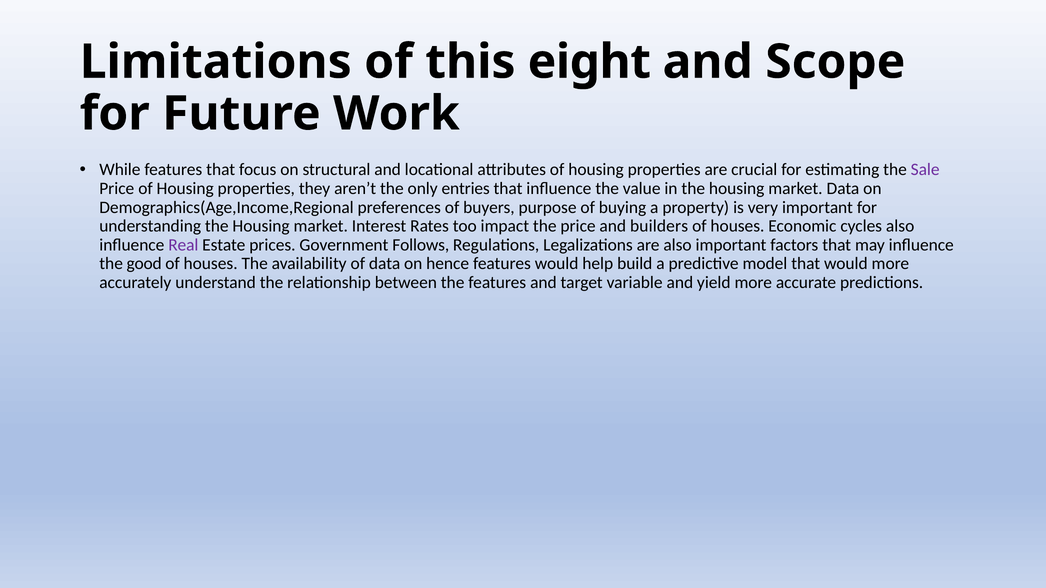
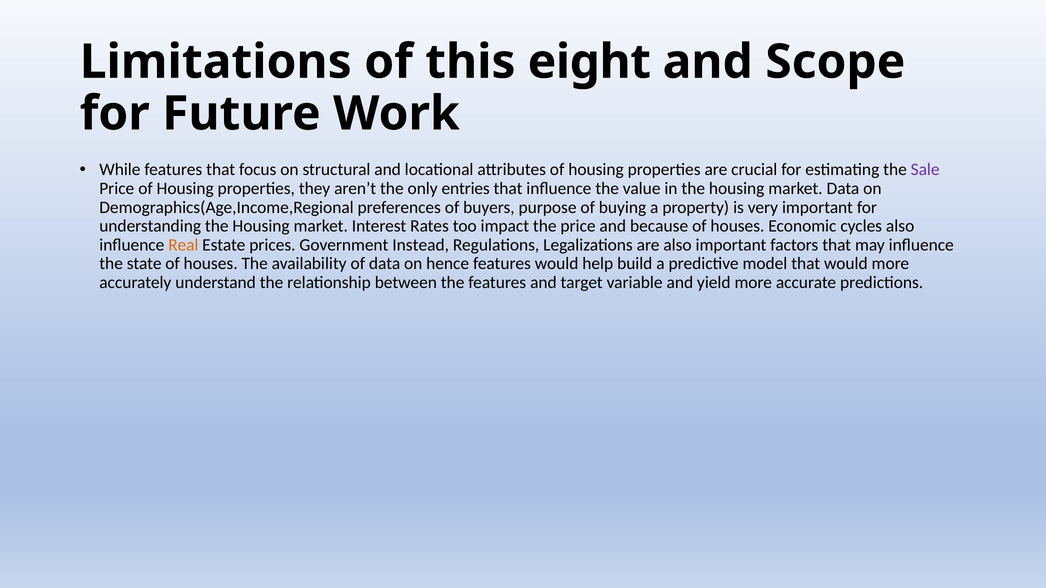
builders: builders -> because
Real colour: purple -> orange
Follows: Follows -> Instead
good: good -> state
